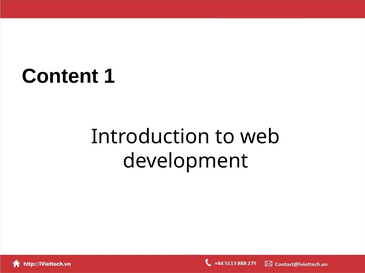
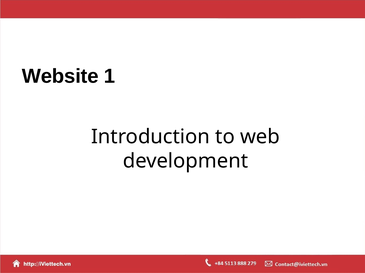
Content: Content -> Website
